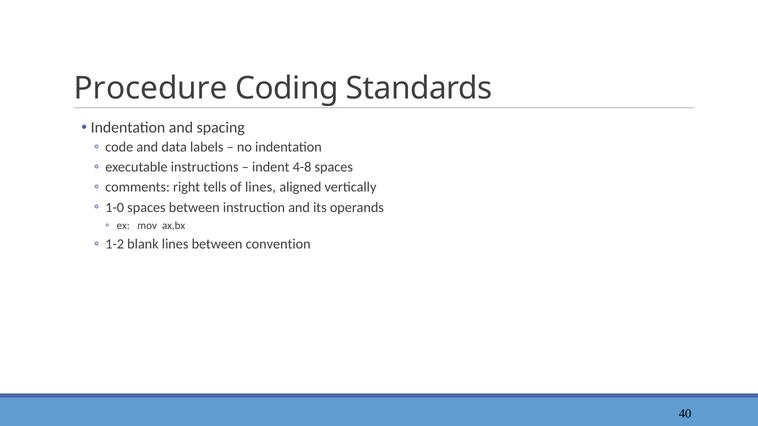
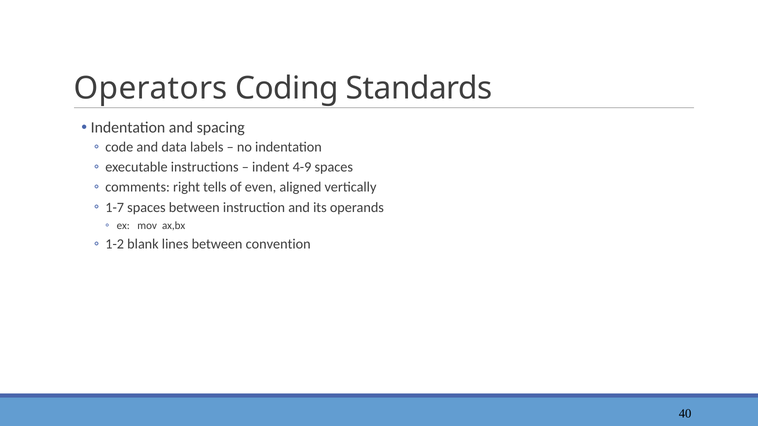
Procedure: Procedure -> Operators
4-8: 4-8 -> 4-9
of lines: lines -> even
1-0: 1-0 -> 1-7
